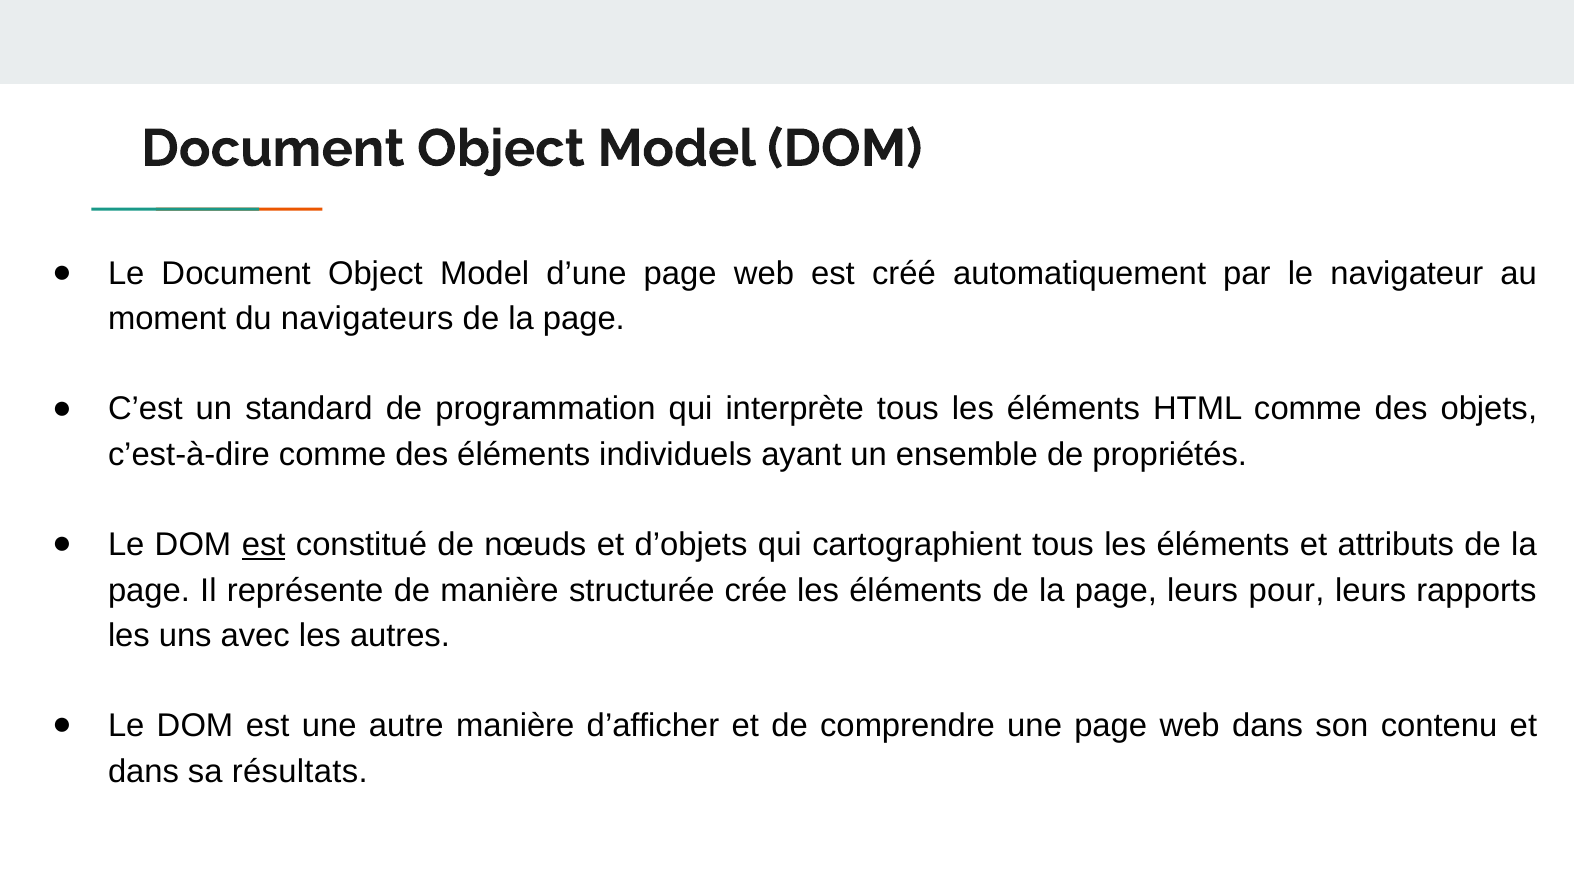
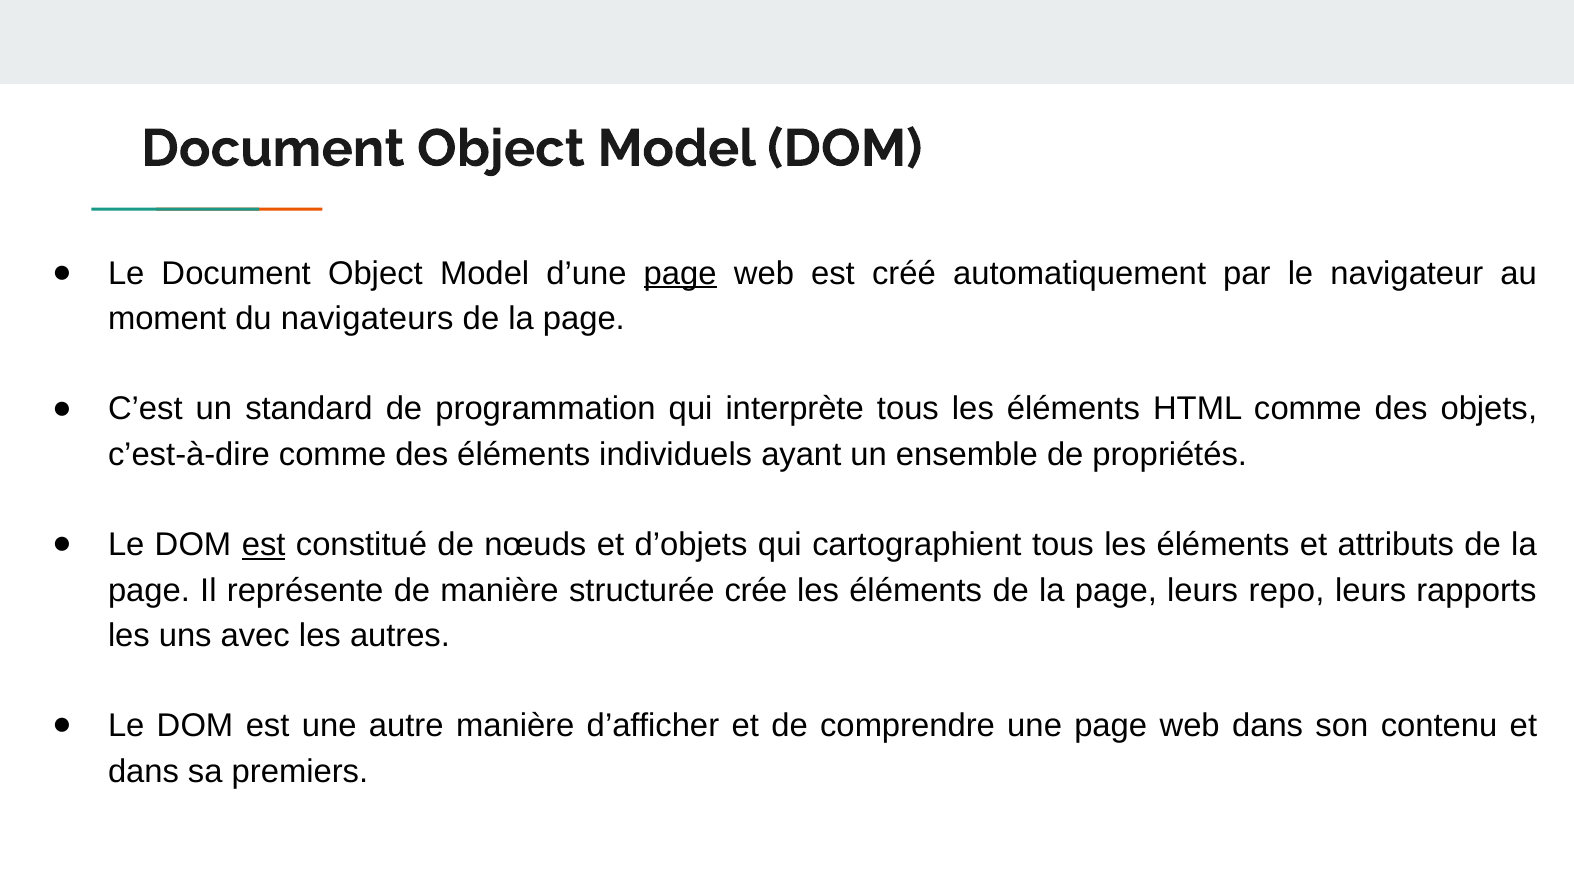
page at (680, 273) underline: none -> present
pour: pour -> repo
résultats: résultats -> premiers
